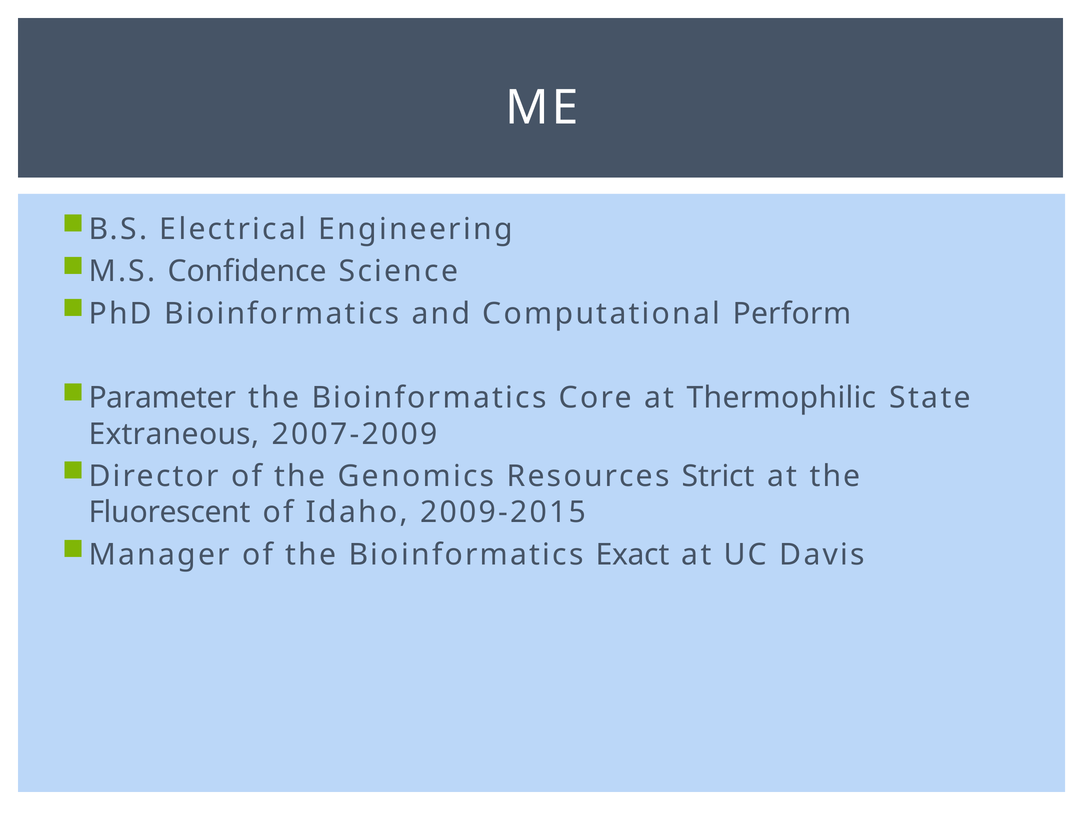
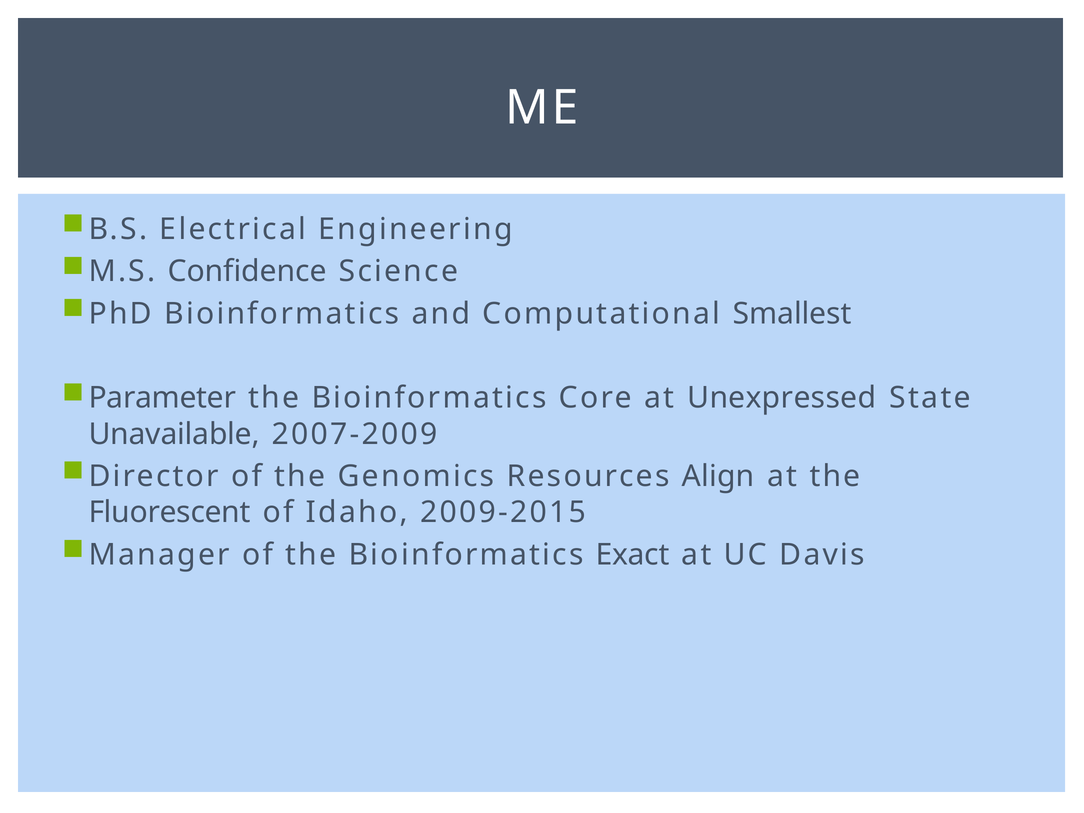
Perform: Perform -> Smallest
Thermophilic: Thermophilic -> Unexpressed
Extraneous: Extraneous -> Unavailable
Strict: Strict -> Align
